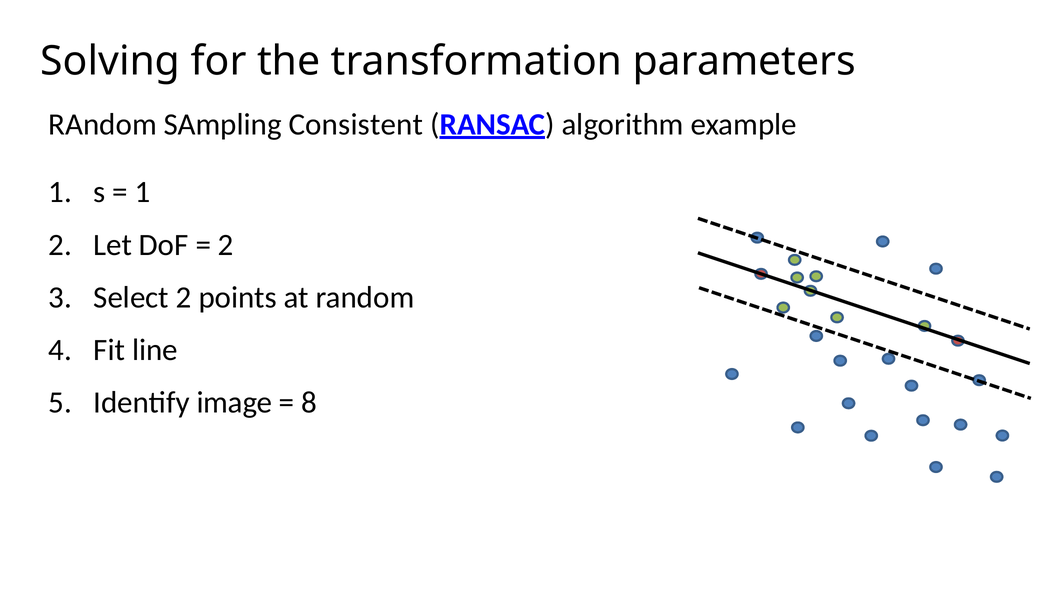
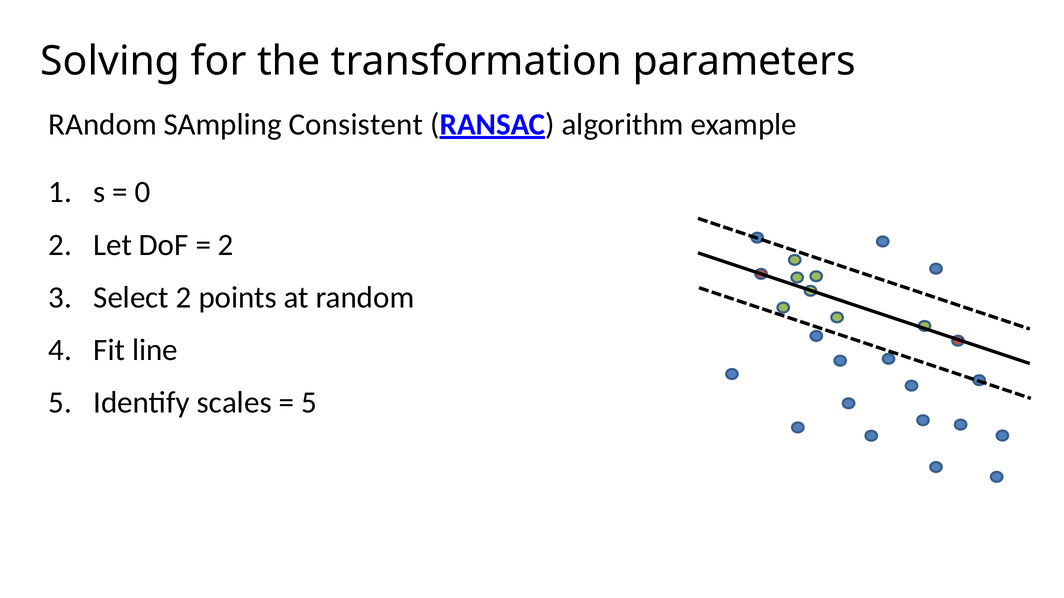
1 at (143, 192): 1 -> 0
image: image -> scales
8 at (309, 403): 8 -> 5
